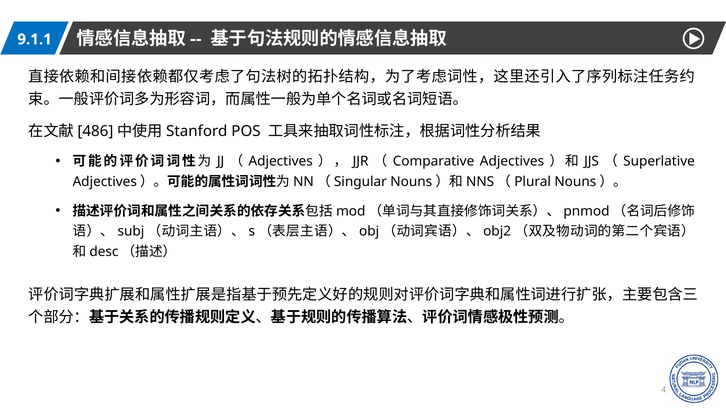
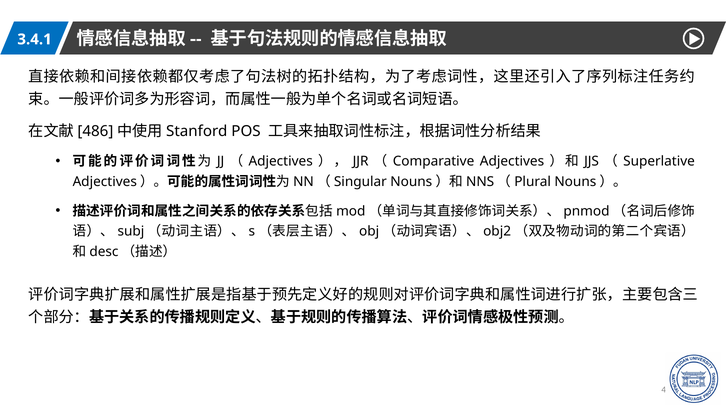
9.1.1: 9.1.1 -> 3.4.1
